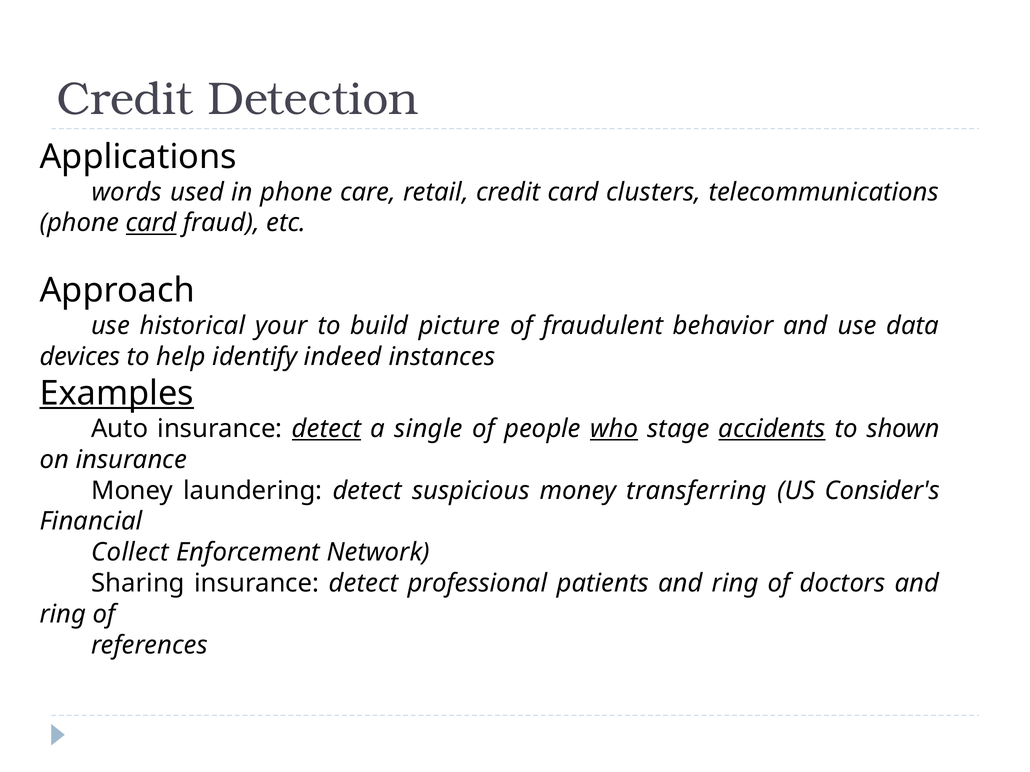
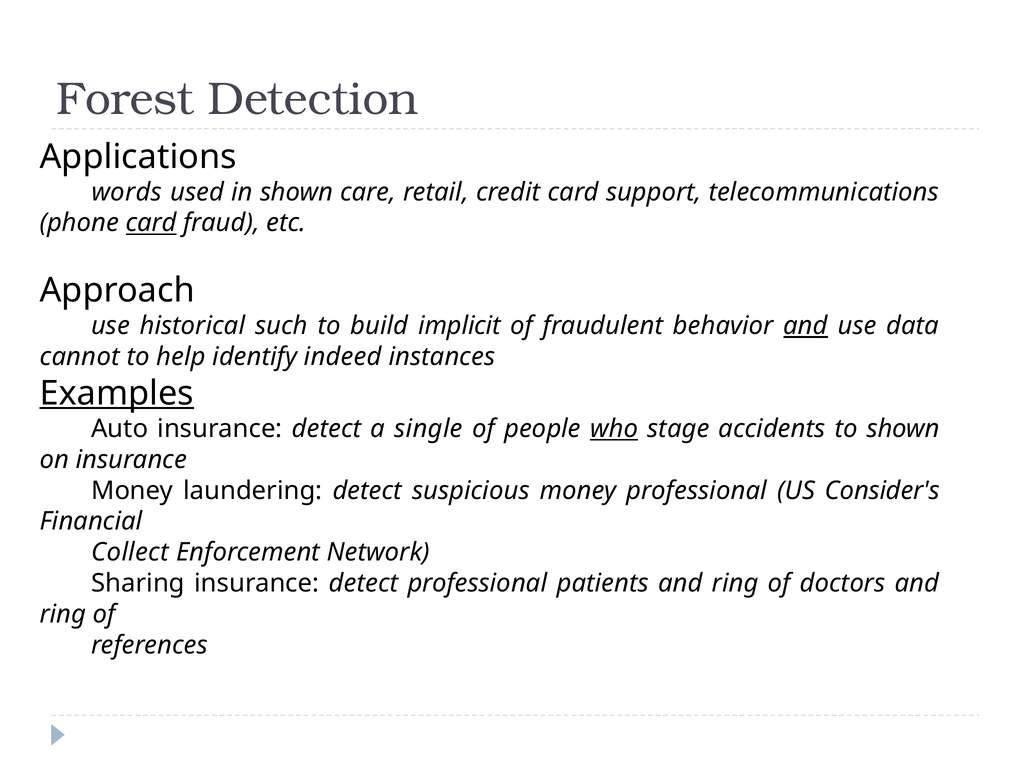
Credit at (125, 99): Credit -> Forest
in phone: phone -> shown
clusters: clusters -> support
your: your -> such
picture: picture -> implicit
and at (806, 326) underline: none -> present
devices: devices -> cannot
detect at (327, 429) underline: present -> none
accidents underline: present -> none
money transferring: transferring -> professional
